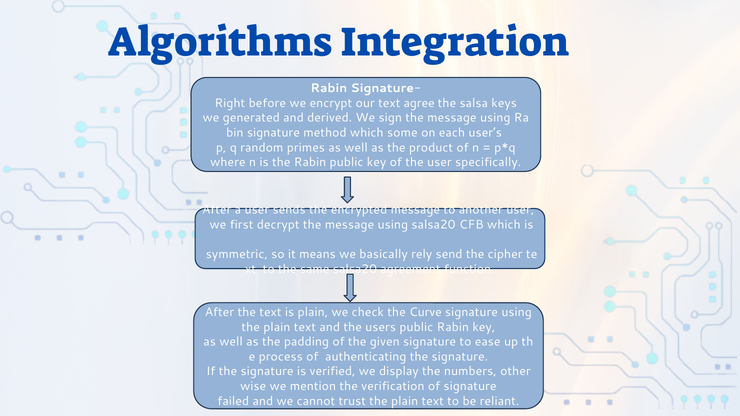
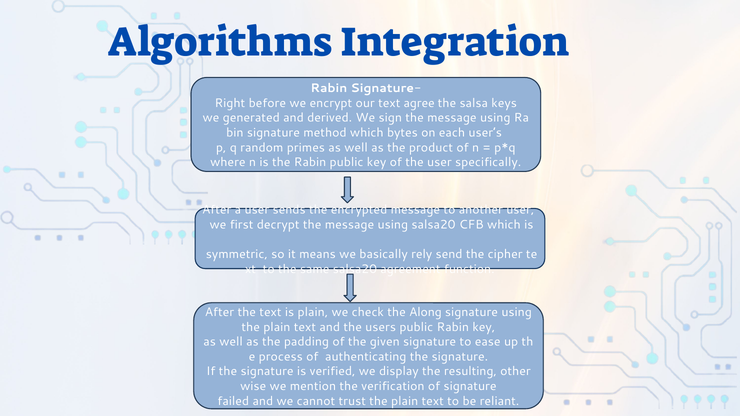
some: some -> bytes
Curve: Curve -> Along
numbers: numbers -> resulting
